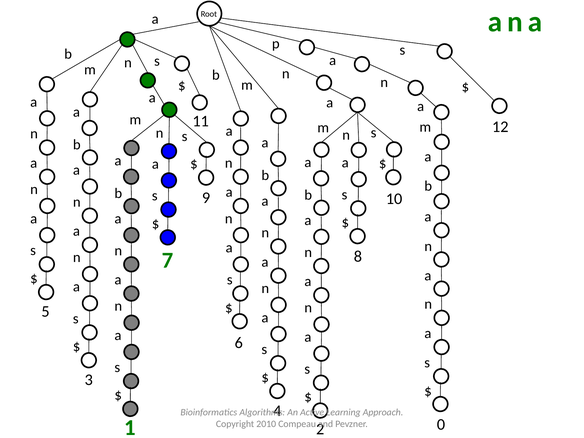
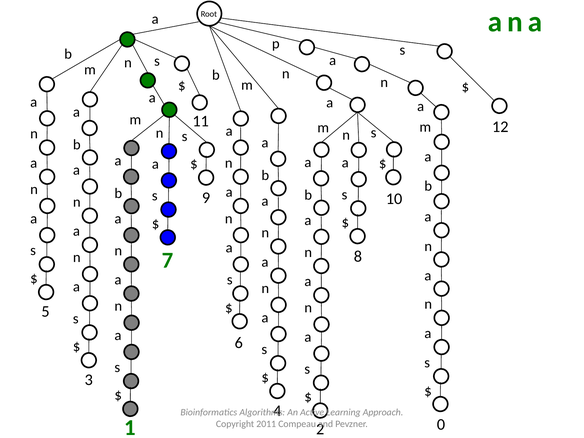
2010: 2010 -> 2011
